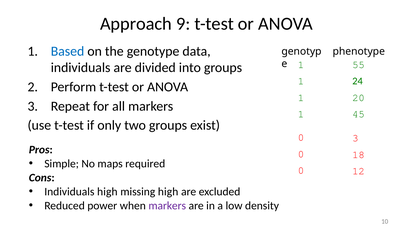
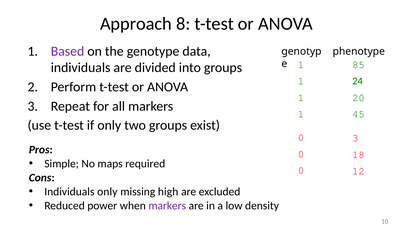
9: 9 -> 8
Based colour: blue -> purple
55: 55 -> 85
Individuals high: high -> only
